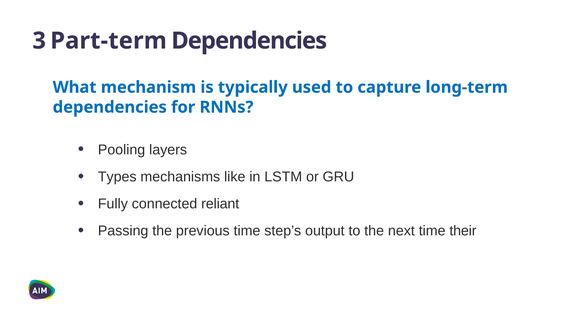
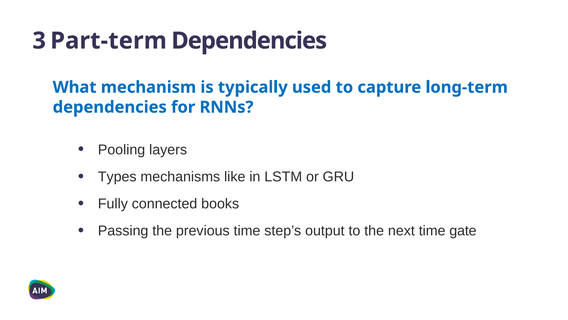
reliant: reliant -> books
their: their -> gate
